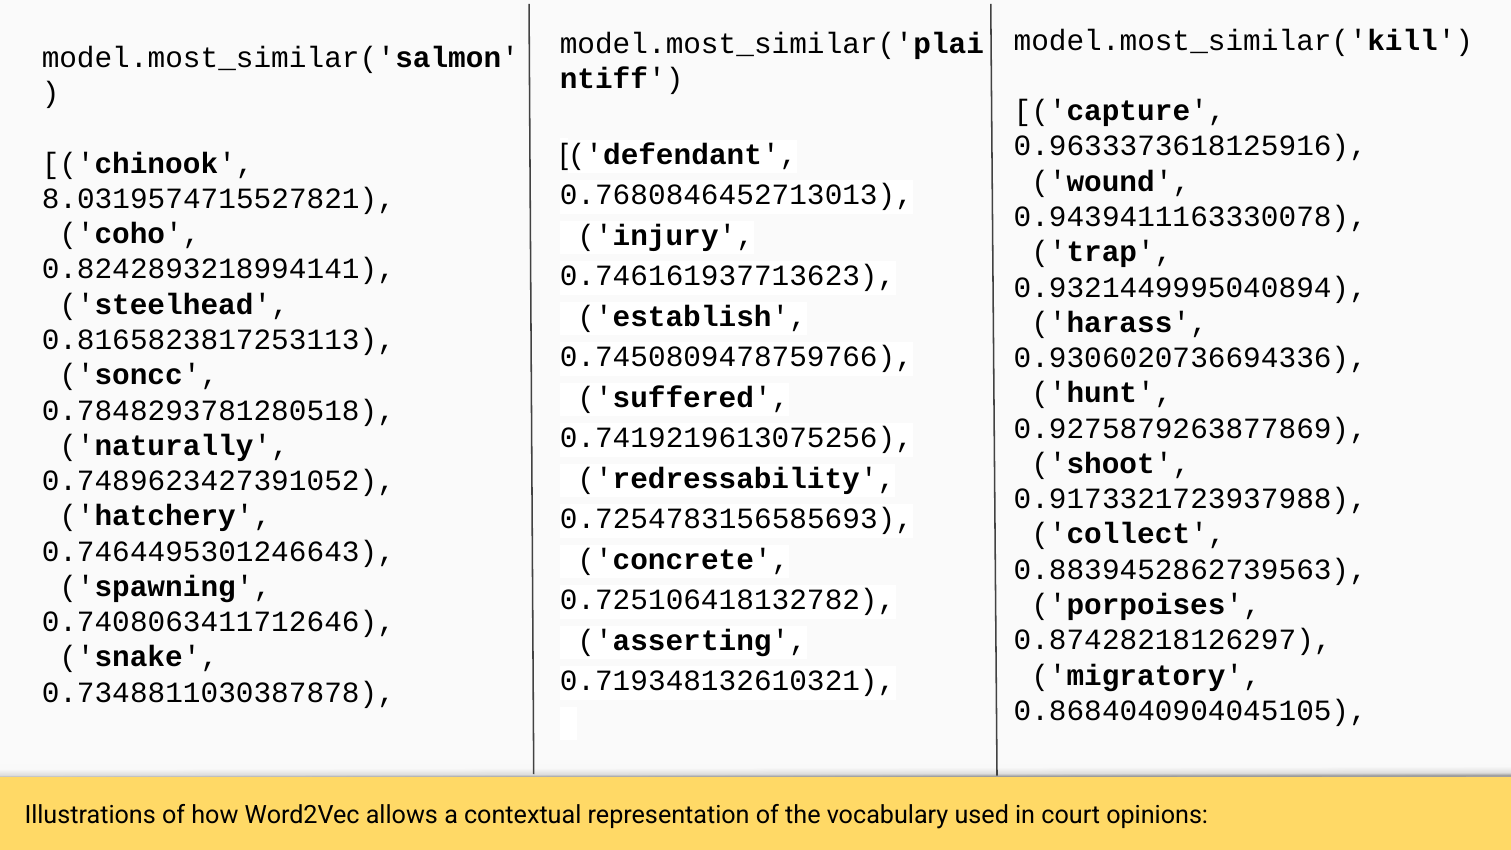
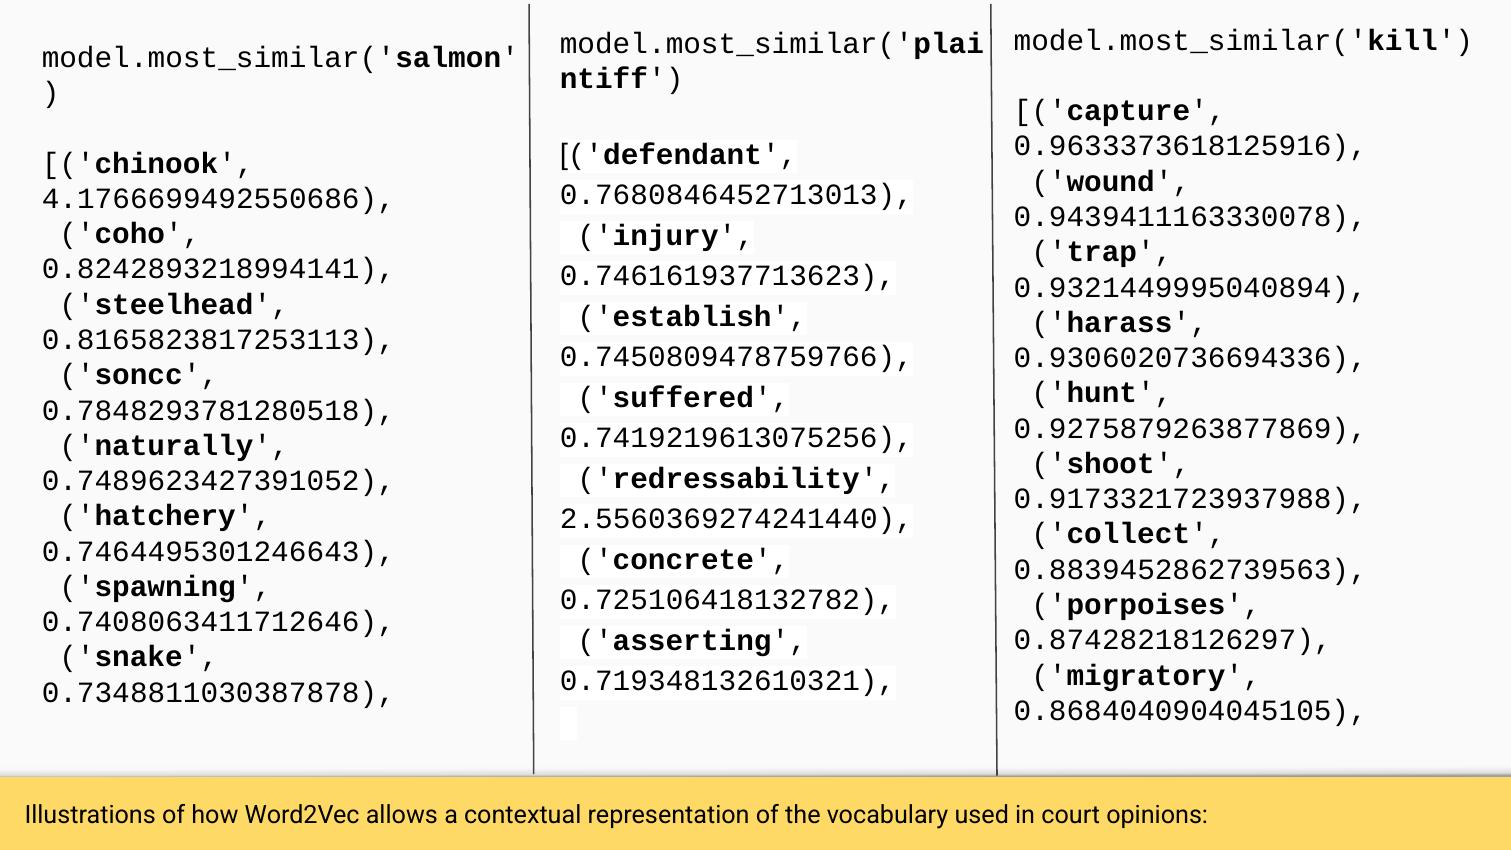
8.0319574715527821: 8.0319574715527821 -> 4.1766699492550686
0.7254783156585693: 0.7254783156585693 -> 2.5560369274241440
